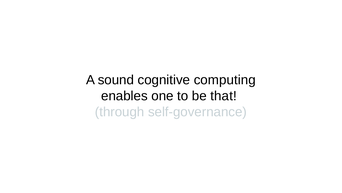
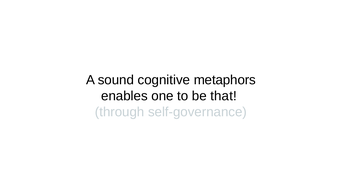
computing: computing -> metaphors
